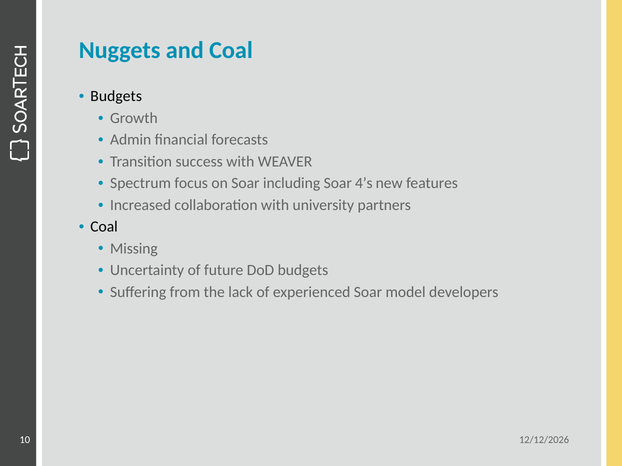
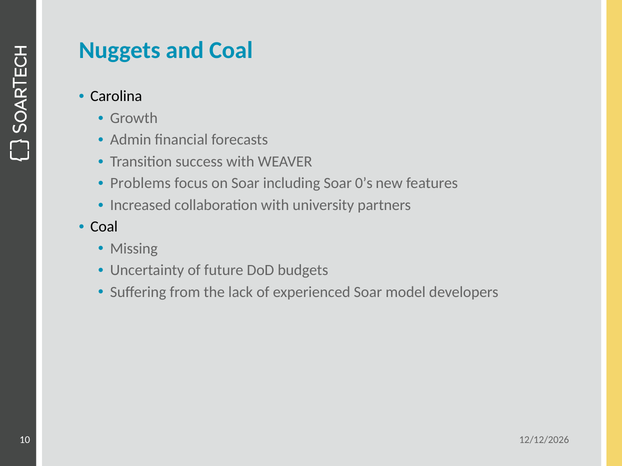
Budgets at (116, 96): Budgets -> Carolina
Spectrum: Spectrum -> Problems
4’s: 4’s -> 0’s
